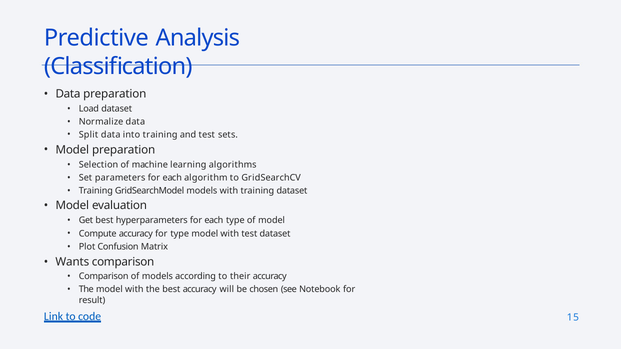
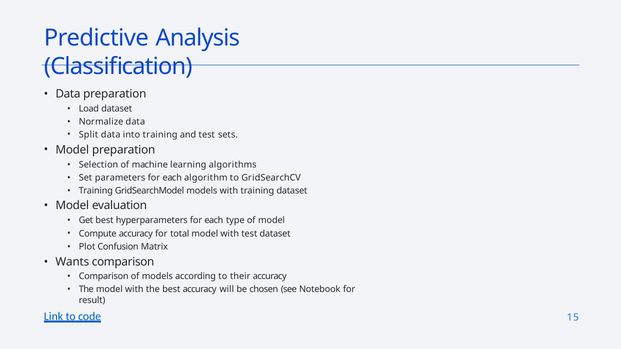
for type: type -> total
